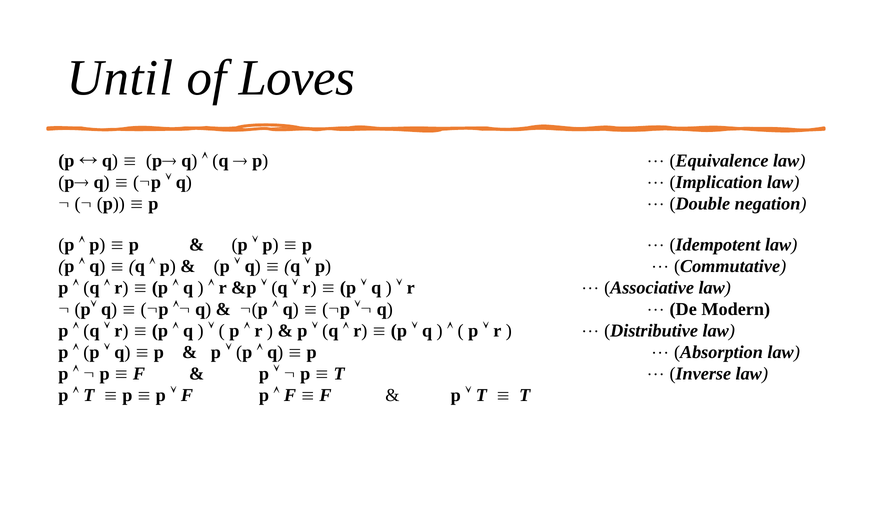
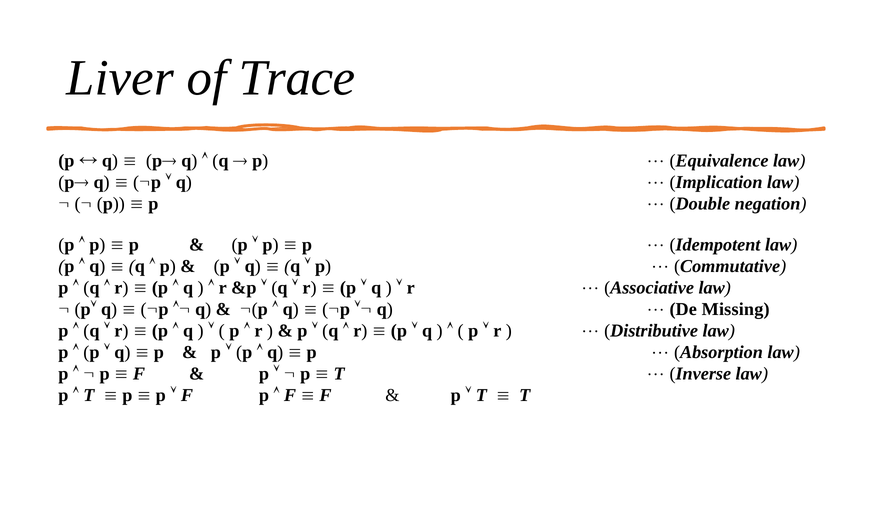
Until: Until -> Liver
Loves: Loves -> Trace
Modern: Modern -> Missing
